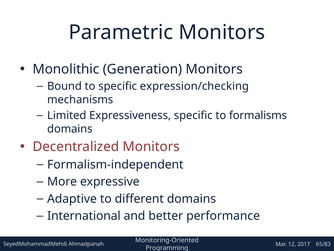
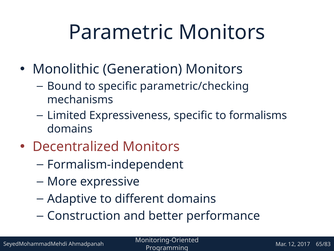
expression/checking: expression/checking -> parametric/checking
International: International -> Construction
